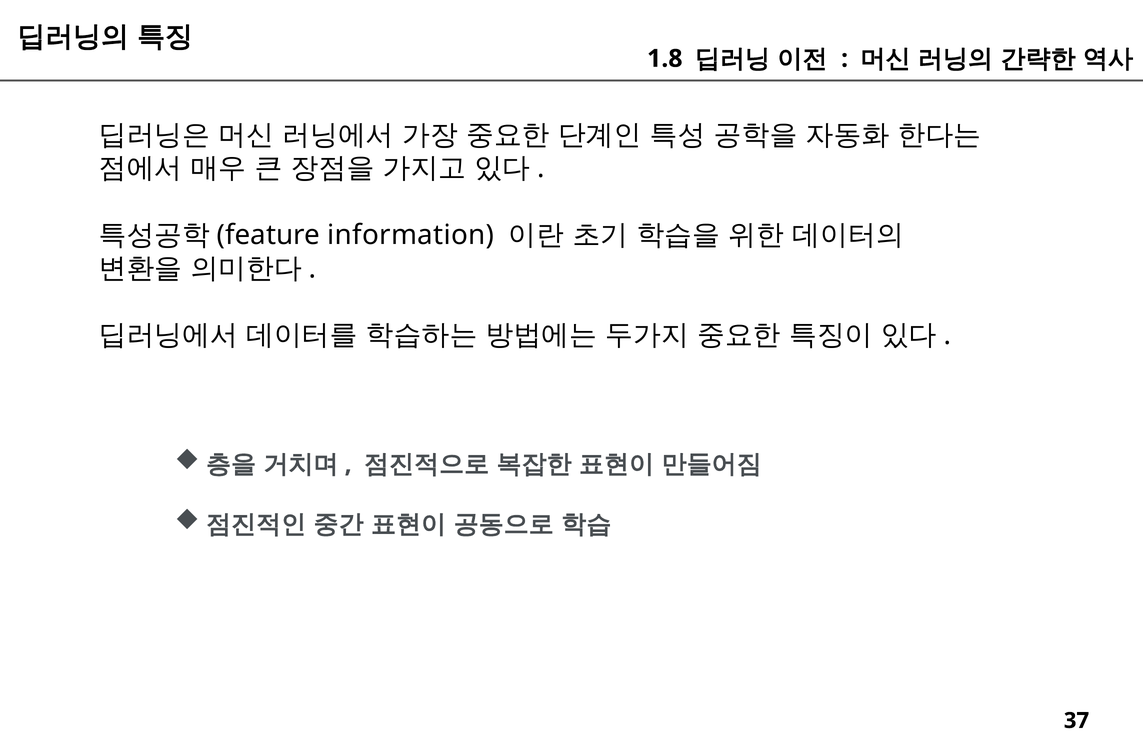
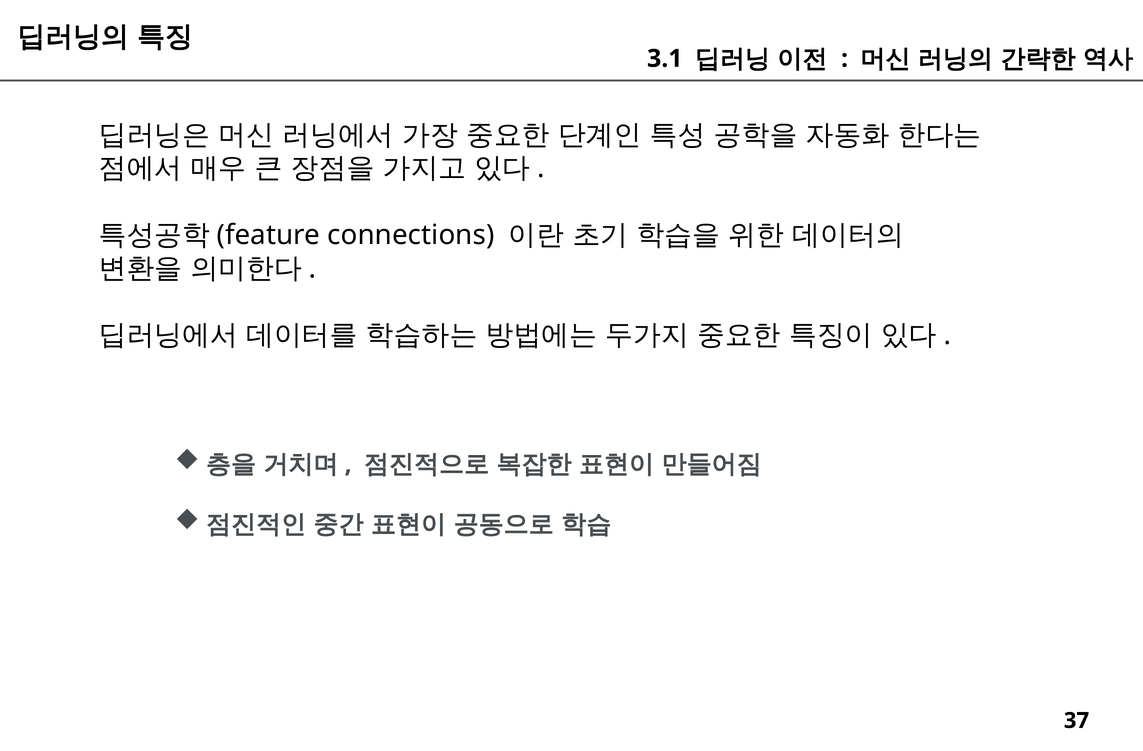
1.8: 1.8 -> 3.1
information: information -> connections
